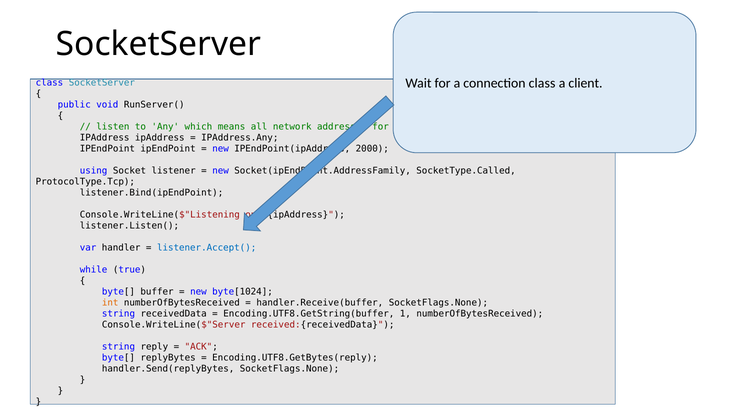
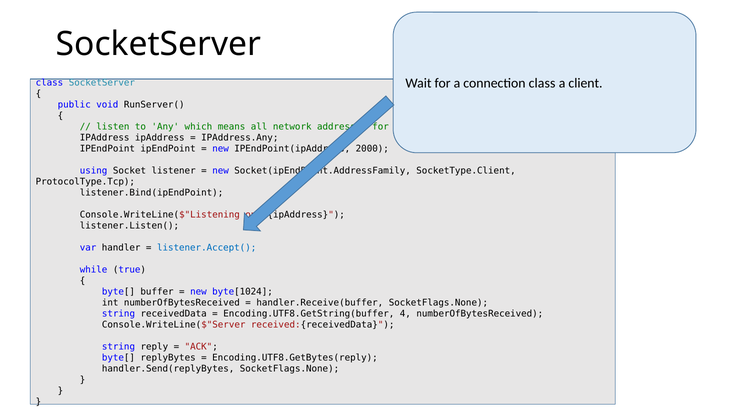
SocketType.Called: SocketType.Called -> SocketType.Client
int colour: orange -> black
1: 1 -> 4
